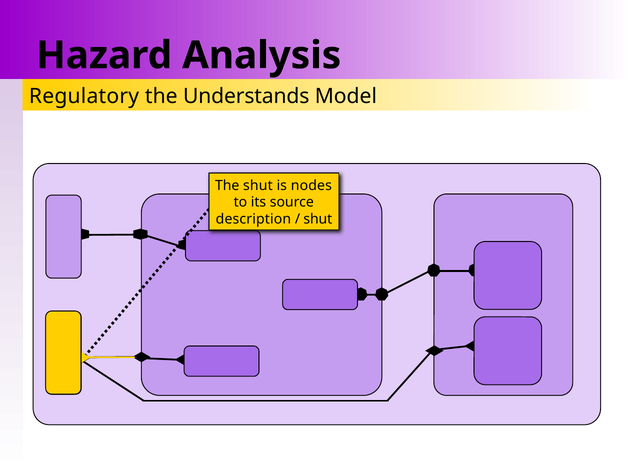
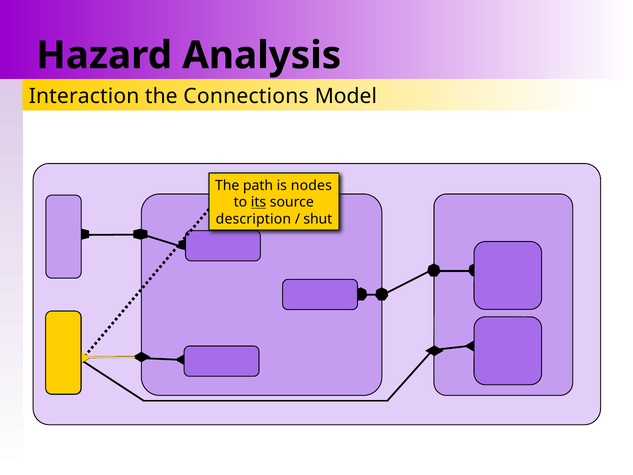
Regulatory: Regulatory -> Interaction
Understands: Understands -> Connections
The shut: shut -> path
its underline: none -> present
